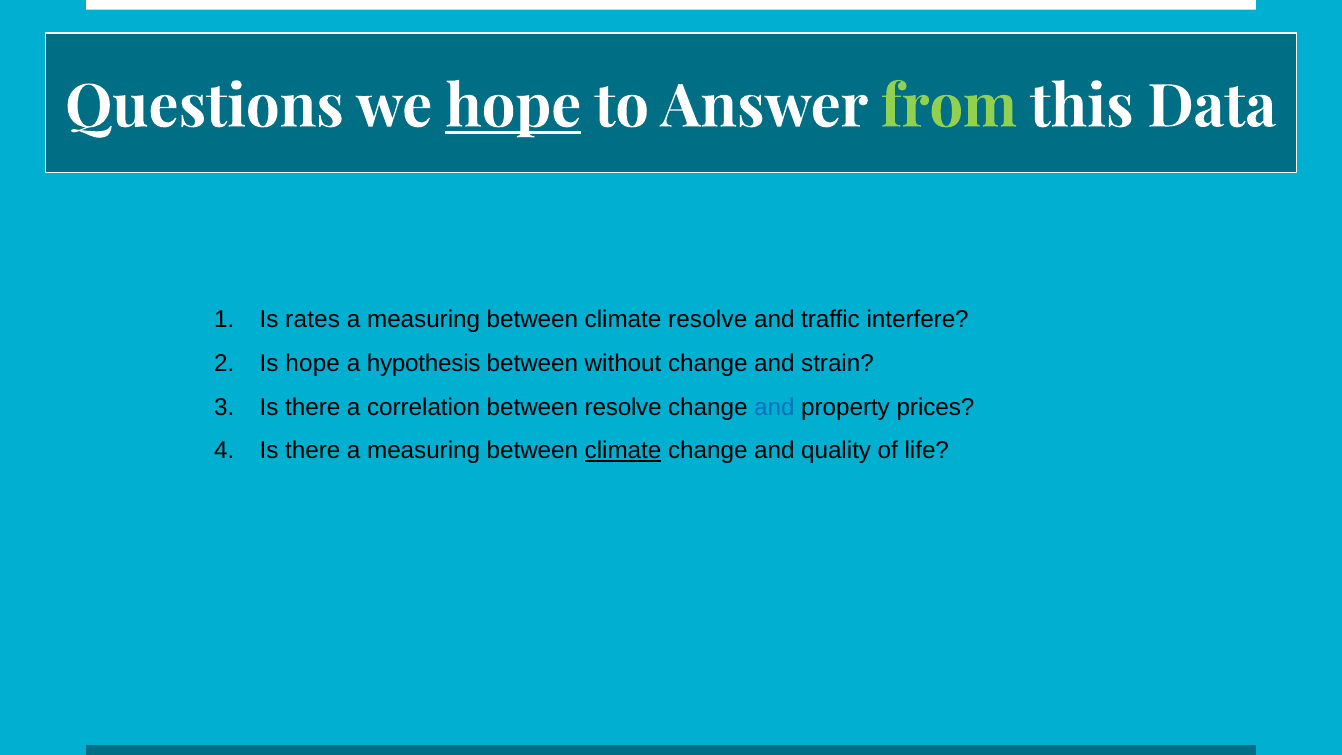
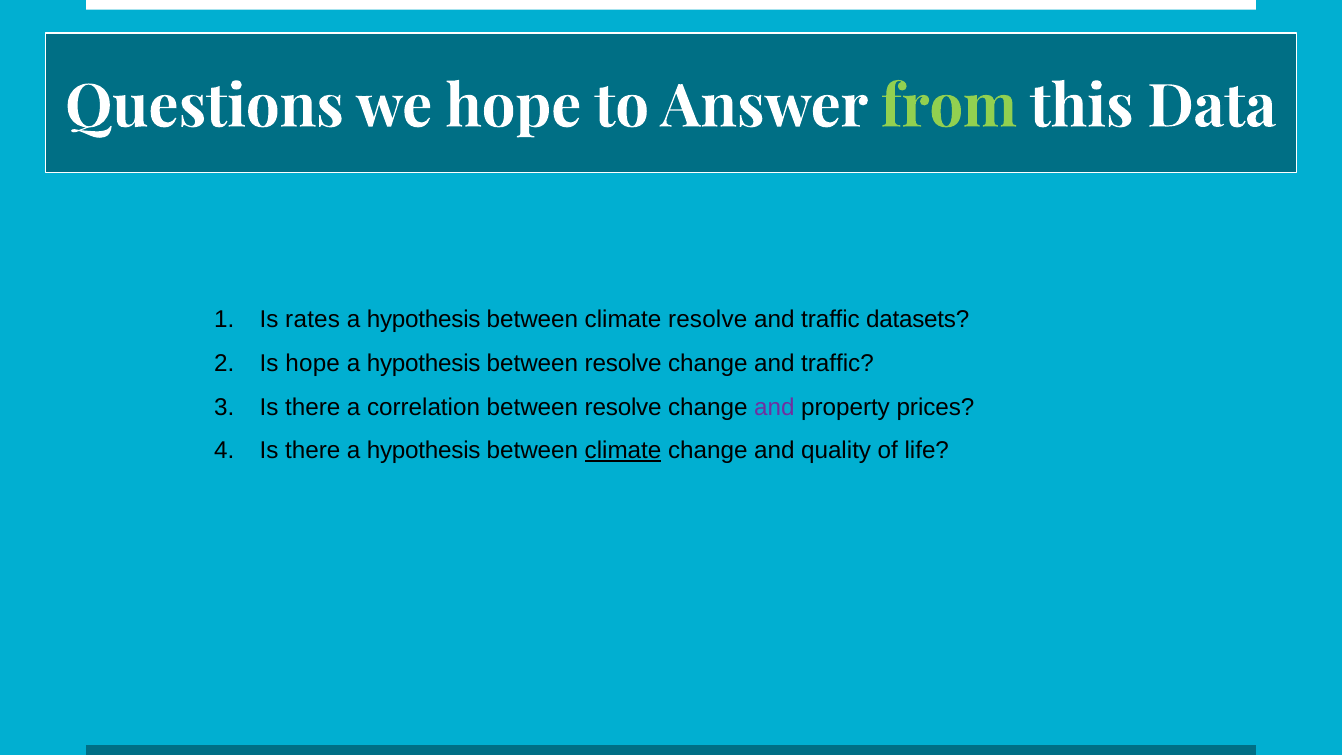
hope at (513, 107) underline: present -> none
measuring at (424, 320): measuring -> hypothesis
interfere: interfere -> datasets
without at (623, 363): without -> resolve
change and strain: strain -> traffic
and at (774, 407) colour: blue -> purple
there a measuring: measuring -> hypothesis
